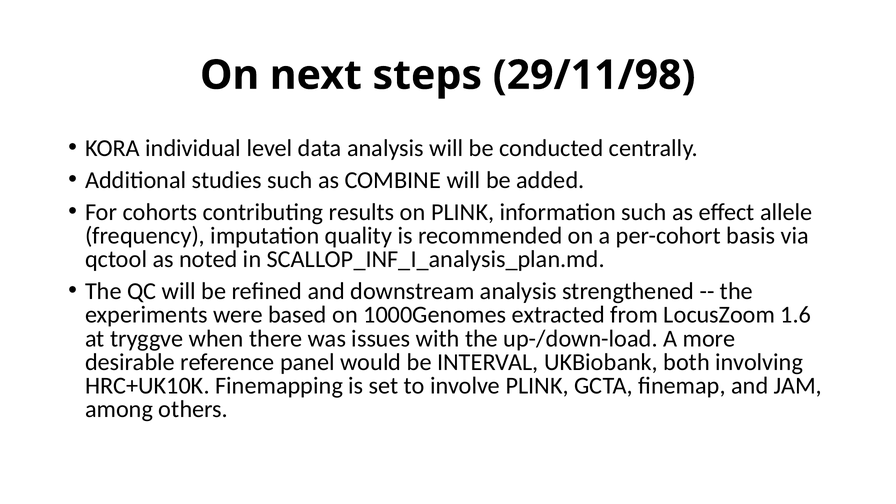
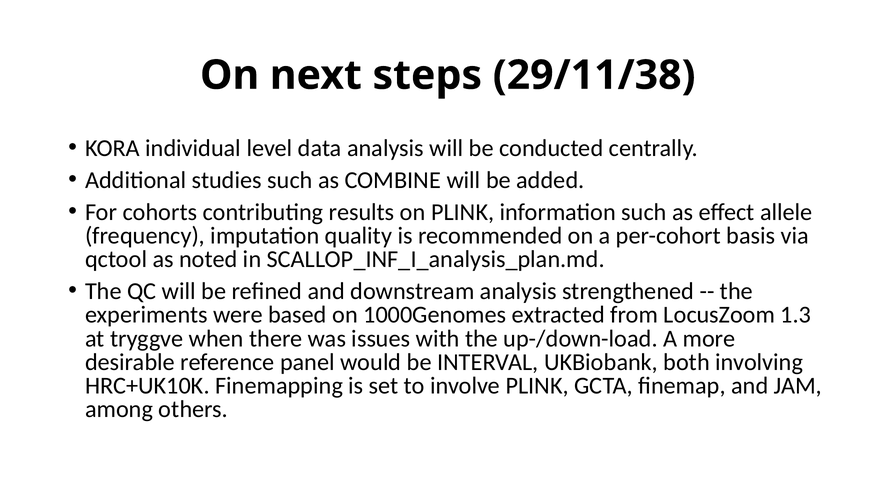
29/11/98: 29/11/98 -> 29/11/38
1.6: 1.6 -> 1.3
